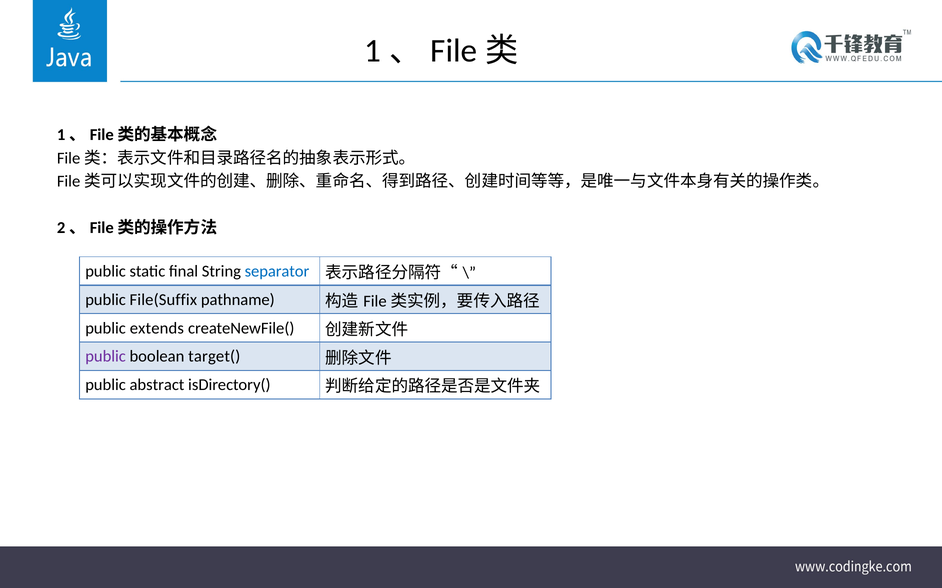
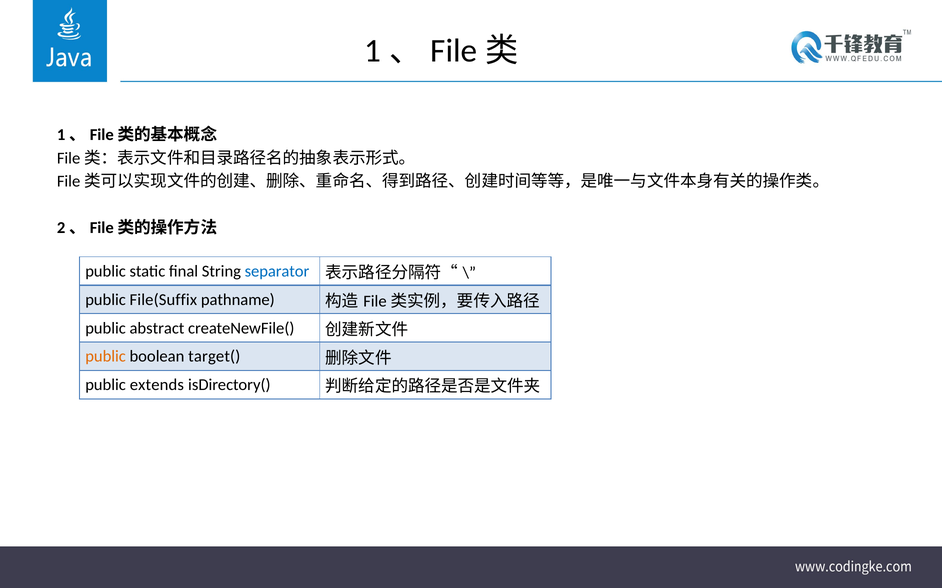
extends: extends -> abstract
public at (106, 357) colour: purple -> orange
abstract: abstract -> extends
